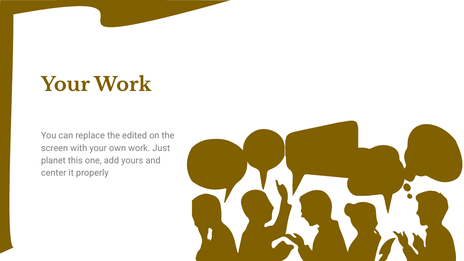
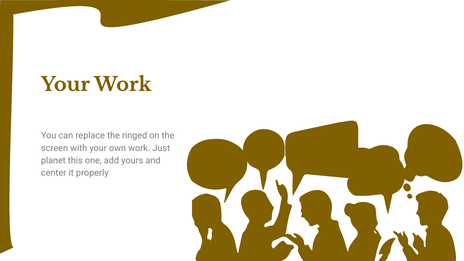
edited: edited -> ringed
